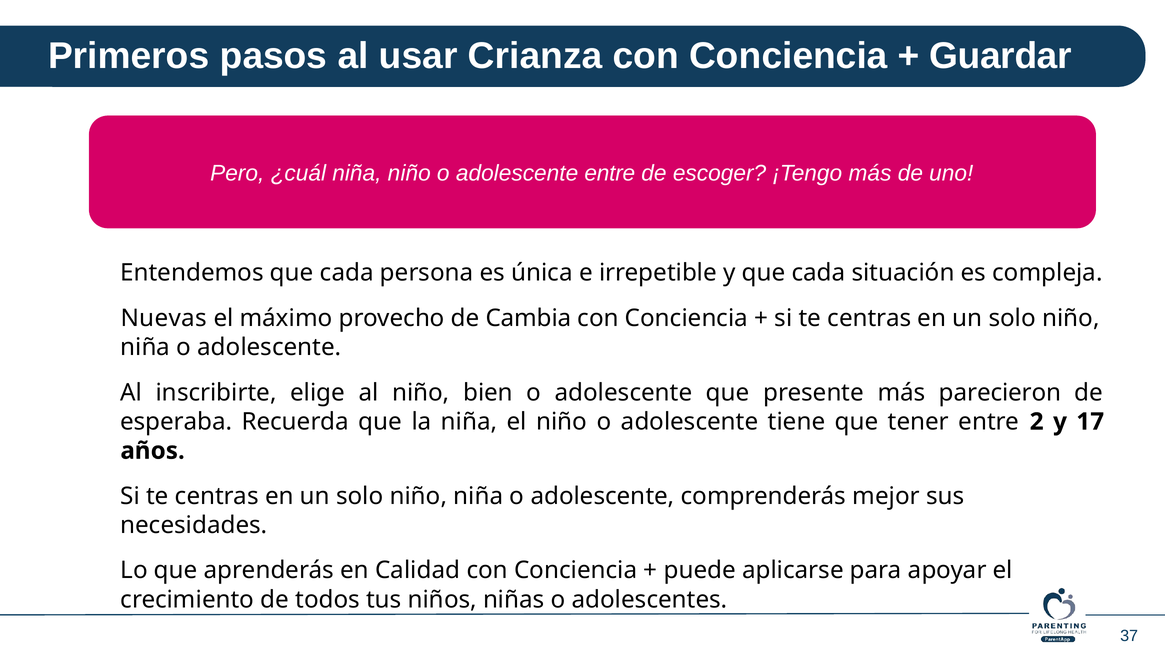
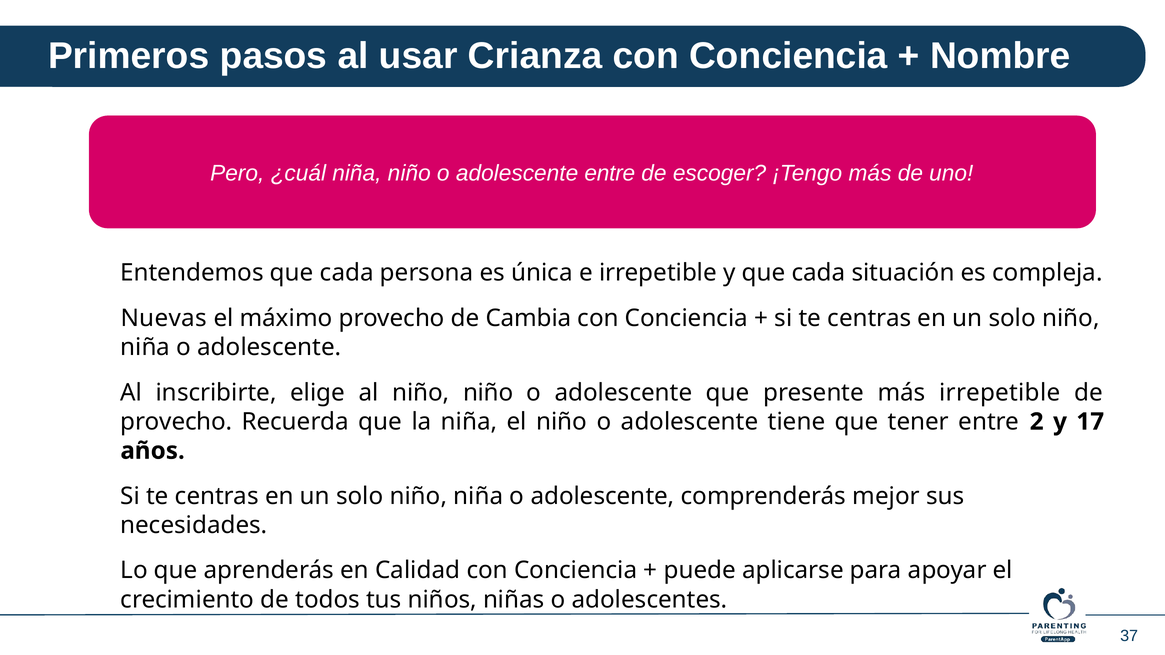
Guardar: Guardar -> Nombre
niño bien: bien -> niño
más parecieron: parecieron -> irrepetible
esperaba at (176, 422): esperaba -> provecho
